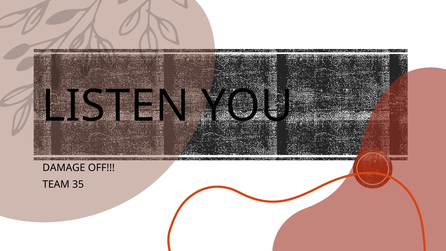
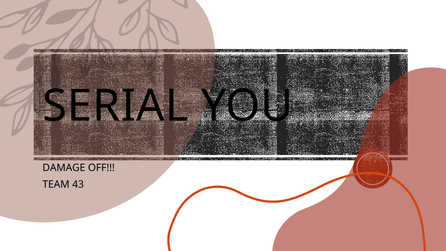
LISTEN: LISTEN -> SERIAL
35: 35 -> 43
